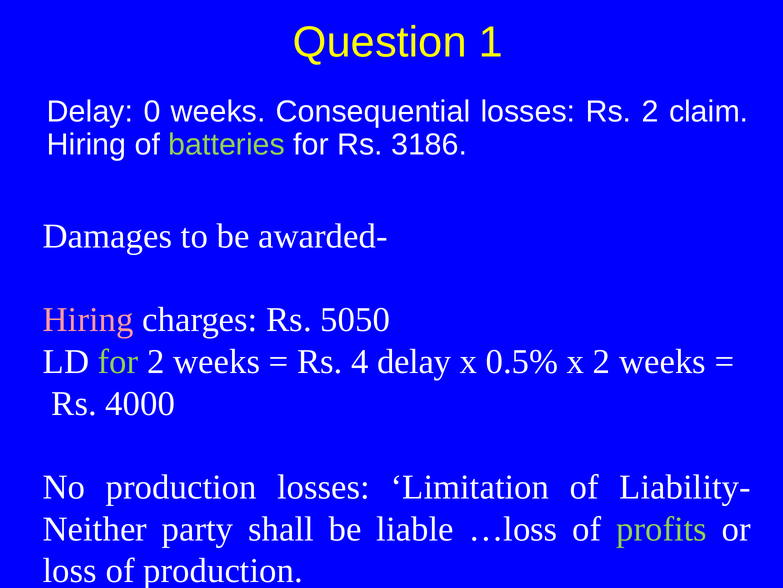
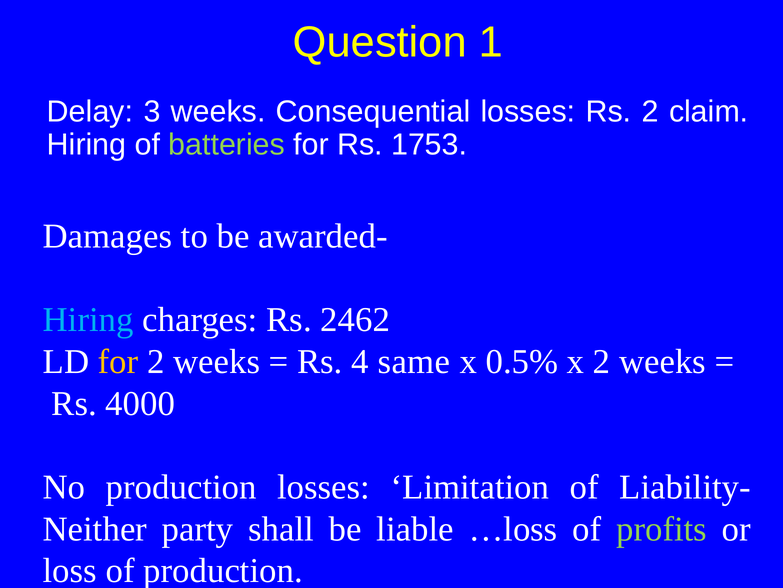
0: 0 -> 3
3186: 3186 -> 1753
Hiring at (88, 320) colour: pink -> light blue
5050: 5050 -> 2462
for at (118, 361) colour: light green -> yellow
4 delay: delay -> same
